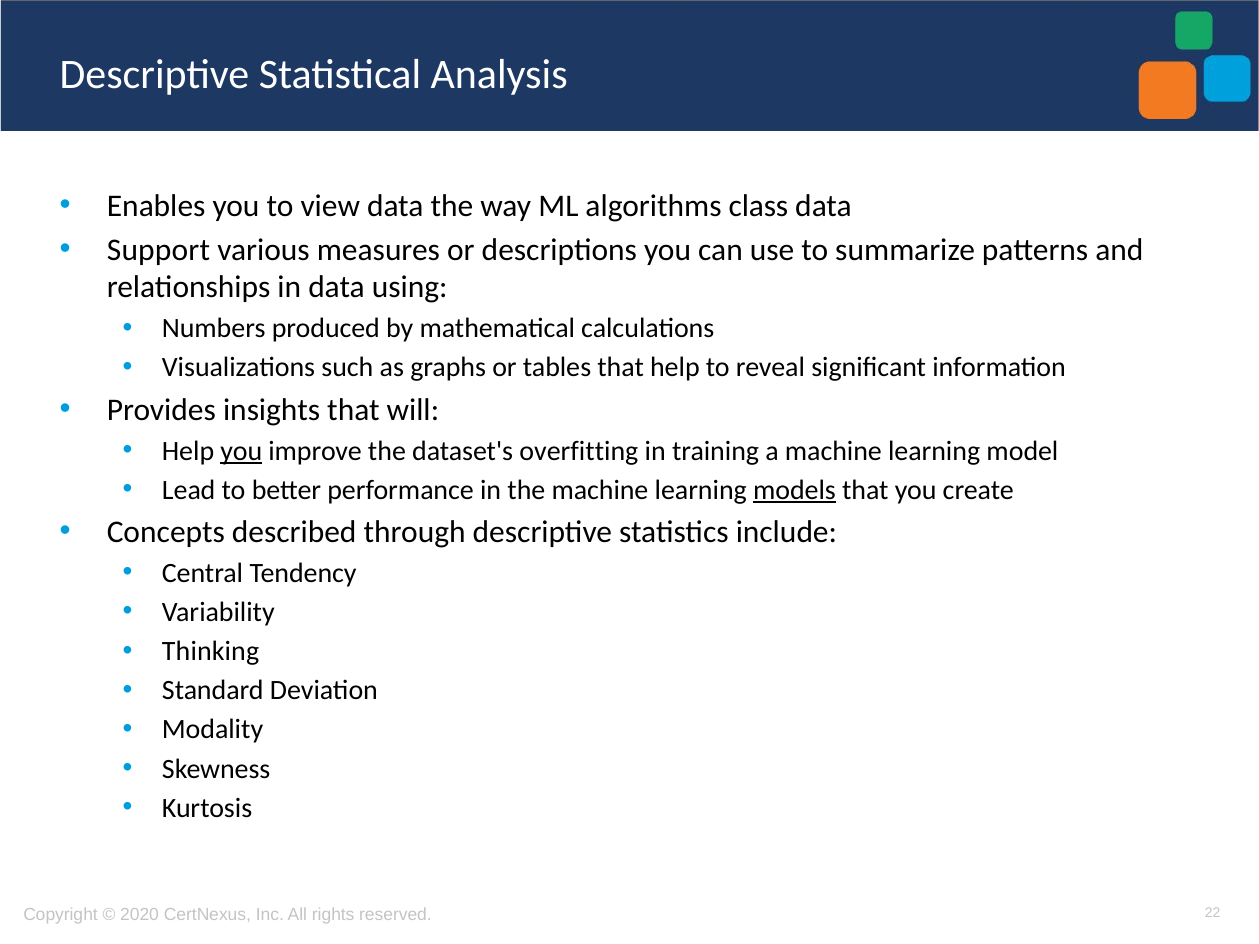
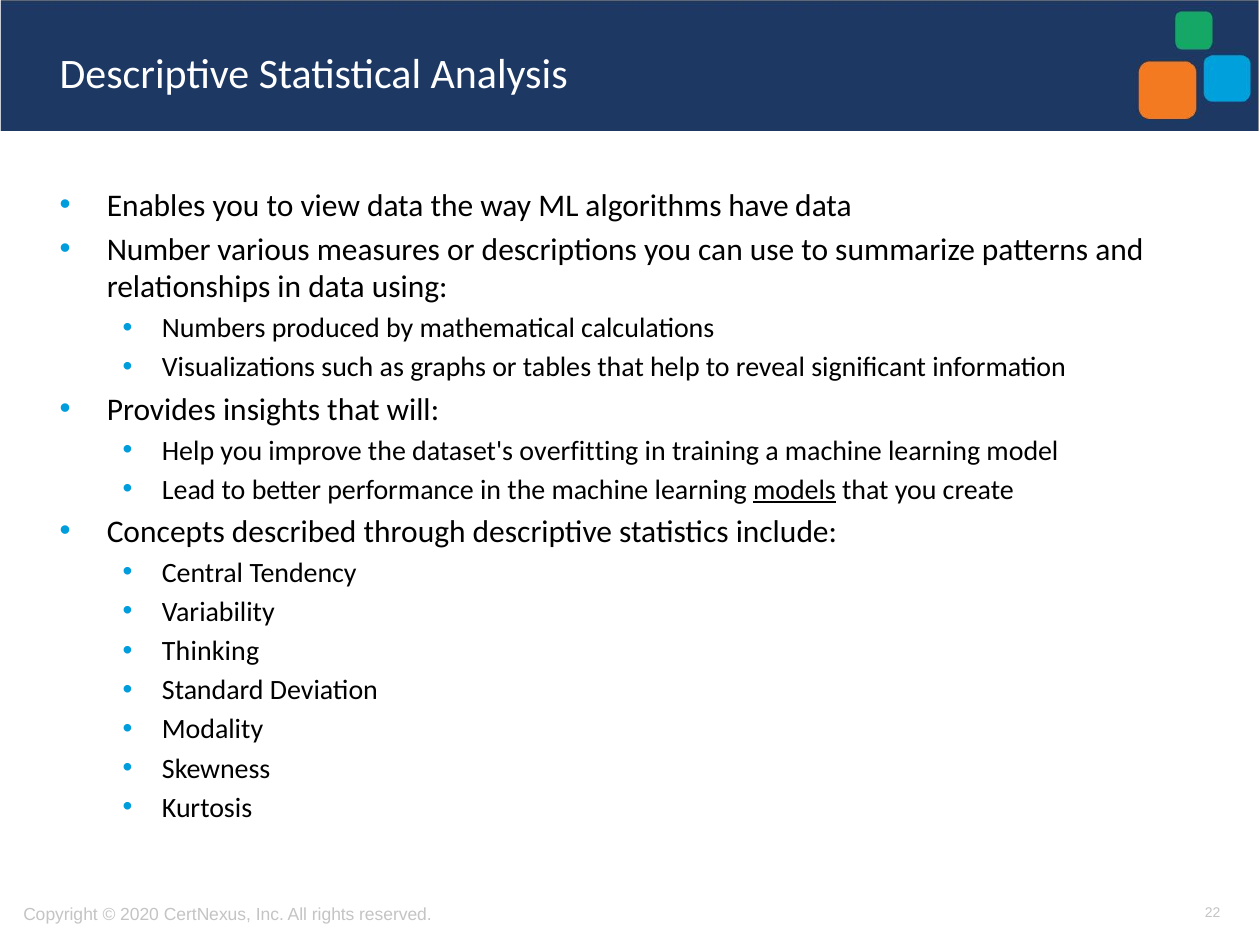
class: class -> have
Support: Support -> Number
you at (241, 451) underline: present -> none
